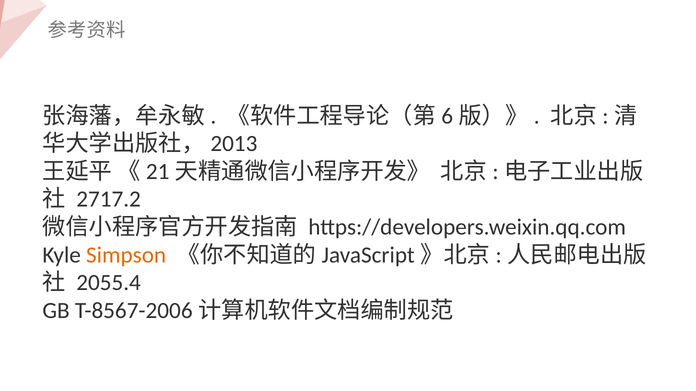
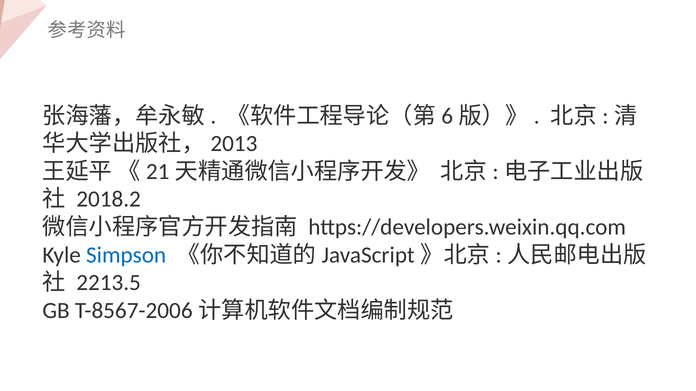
2717.2: 2717.2 -> 2018.2
Simpson colour: orange -> blue
2055.4: 2055.4 -> 2213.5
